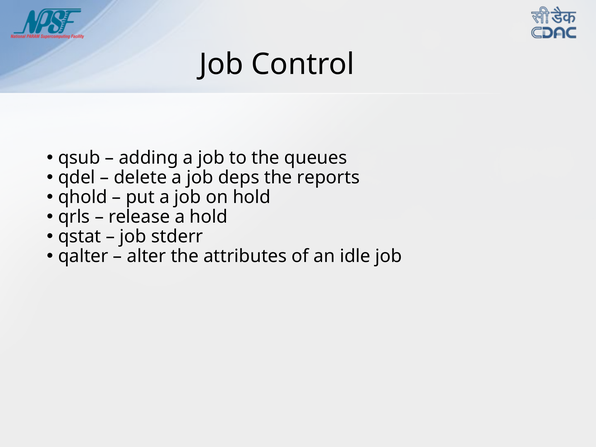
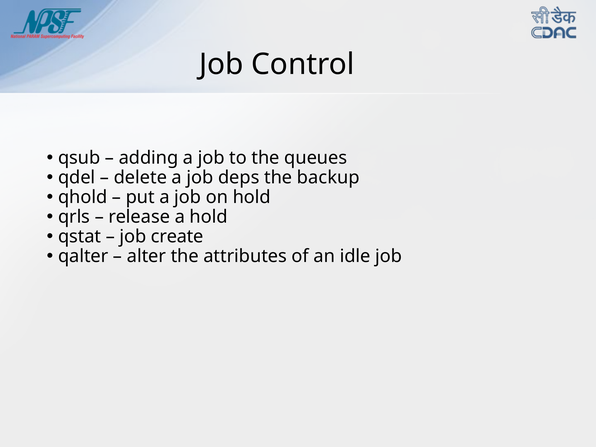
reports: reports -> backup
stderr: stderr -> create
